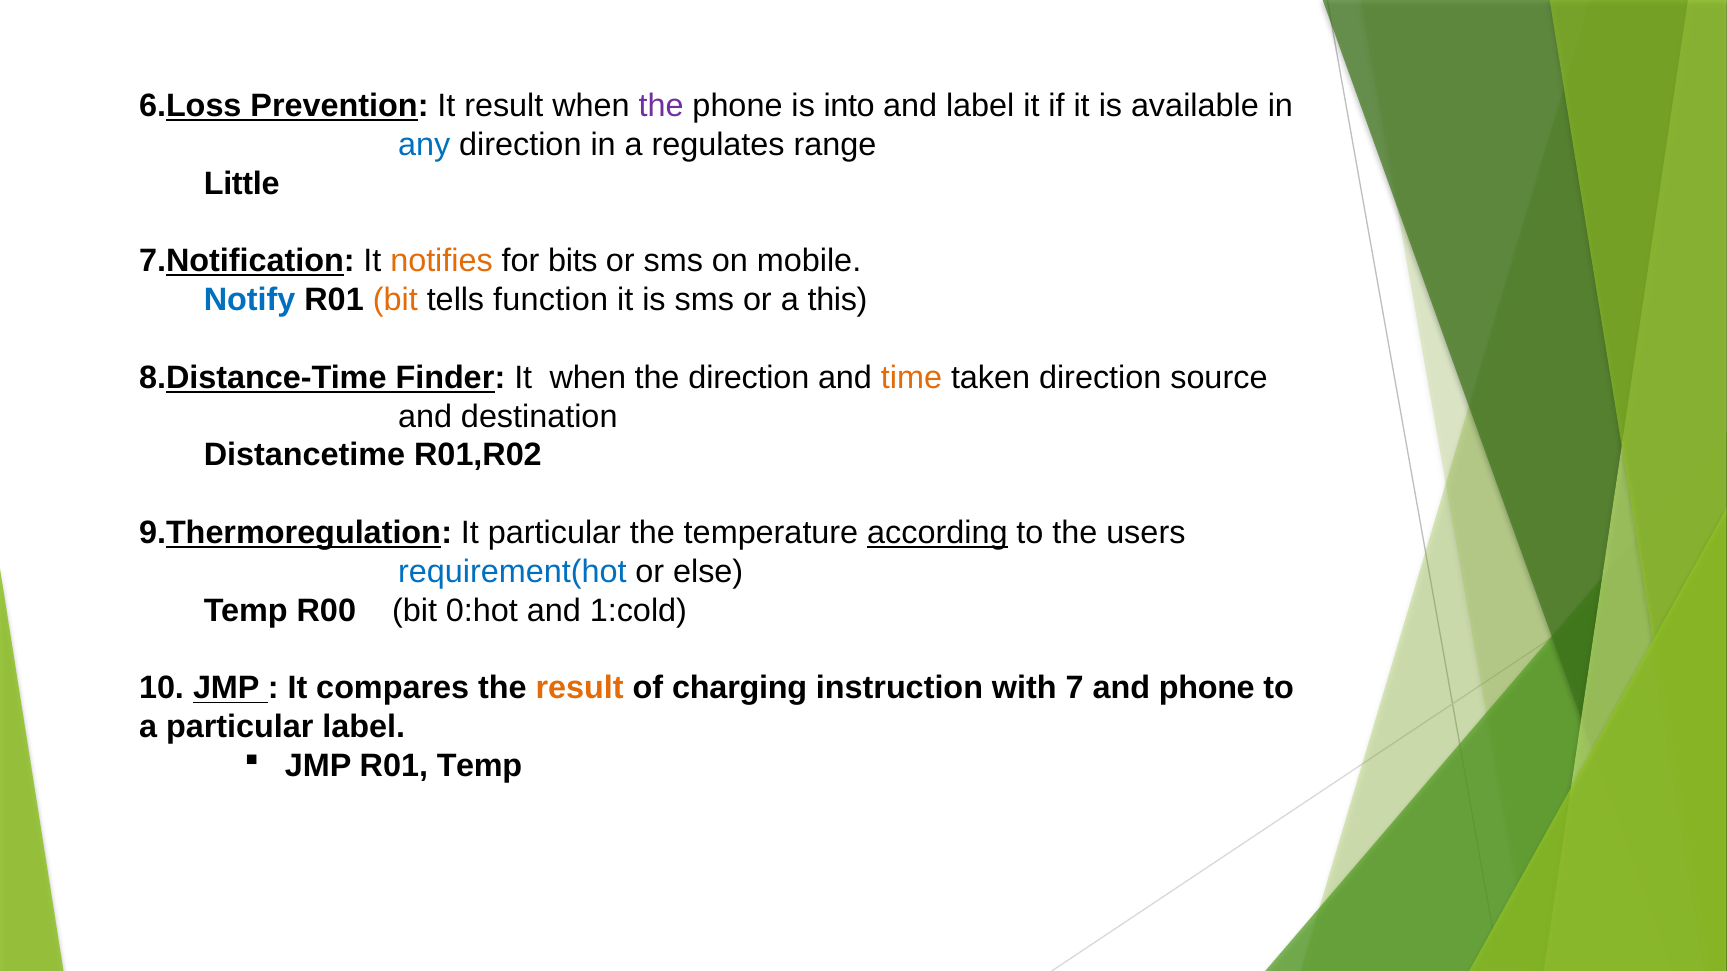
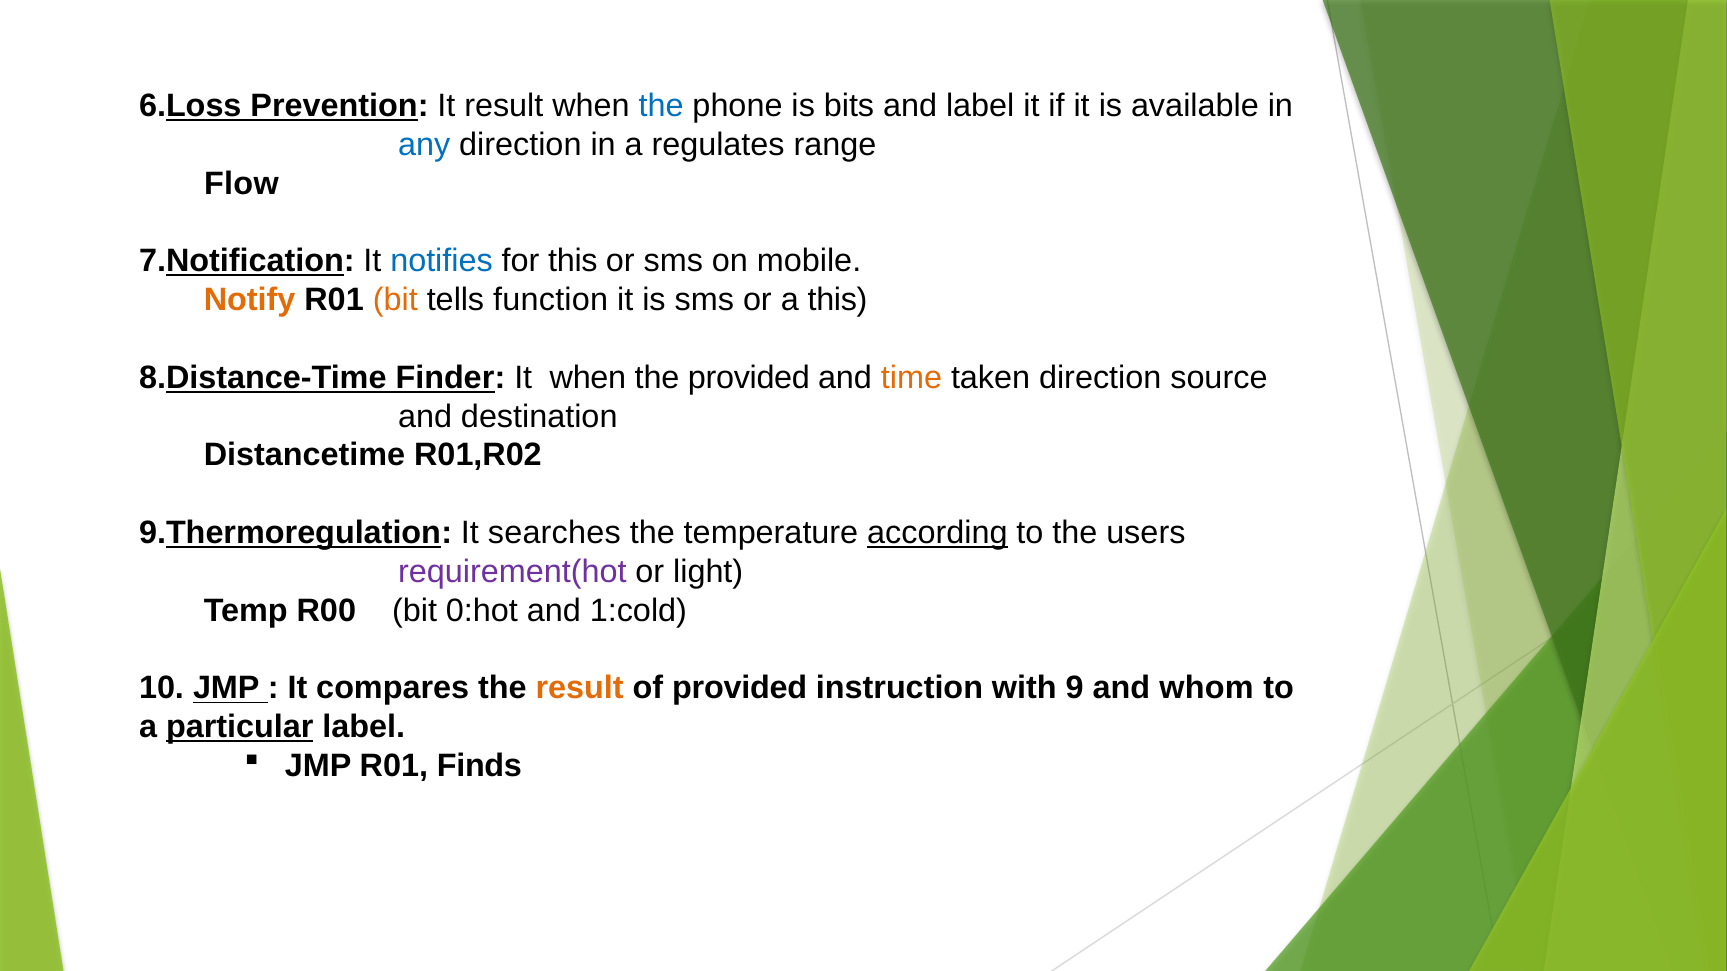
the at (661, 106) colour: purple -> blue
into: into -> bits
Little: Little -> Flow
notifies colour: orange -> blue
for bits: bits -> this
Notify colour: blue -> orange
the direction: direction -> provided
It particular: particular -> searches
requirement(hot colour: blue -> purple
else: else -> light
of charging: charging -> provided
7: 7 -> 9
and phone: phone -> whom
particular at (240, 727) underline: none -> present
R01 Temp: Temp -> Finds
